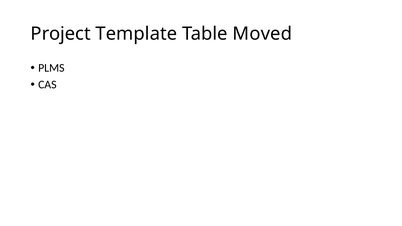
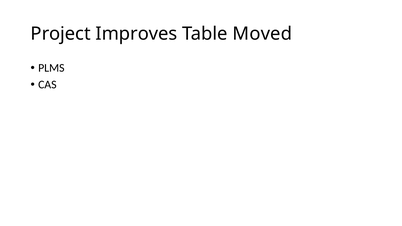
Template: Template -> Improves
